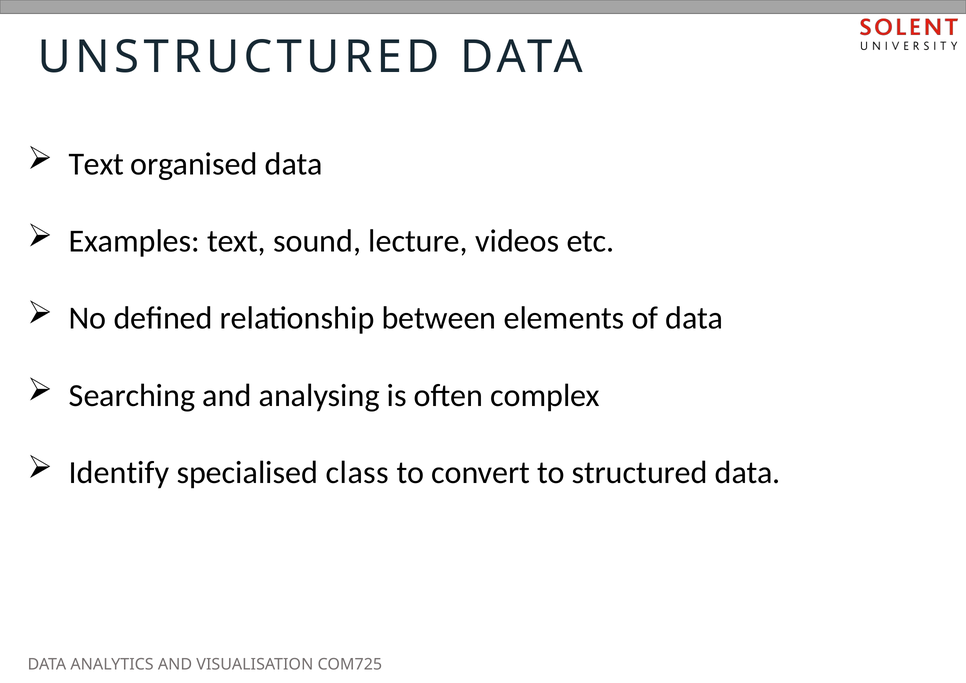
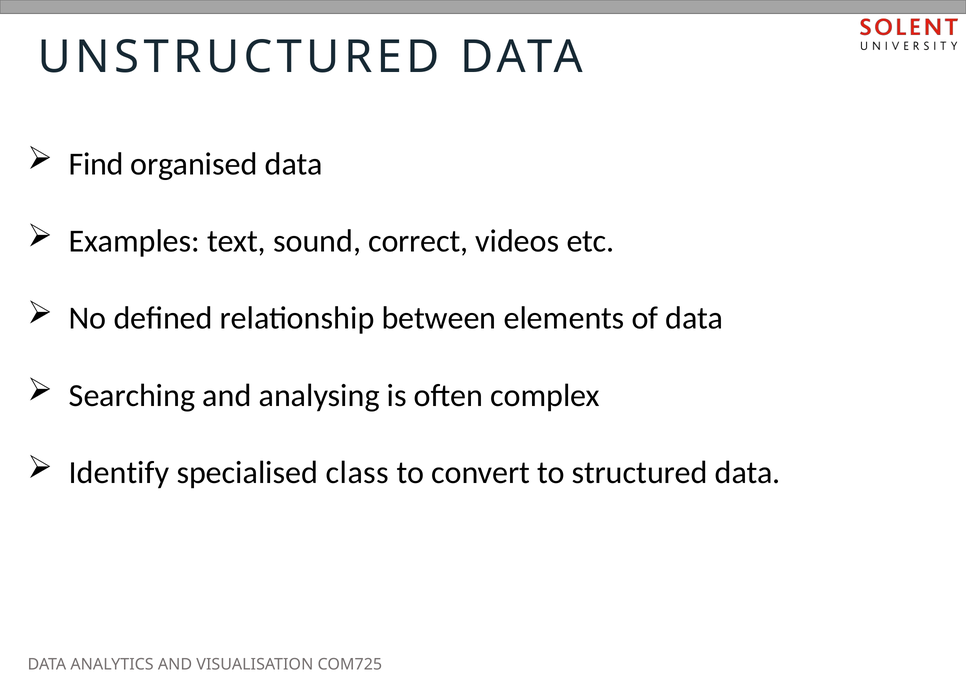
Text at (96, 164): Text -> Find
lecture: lecture -> correct
